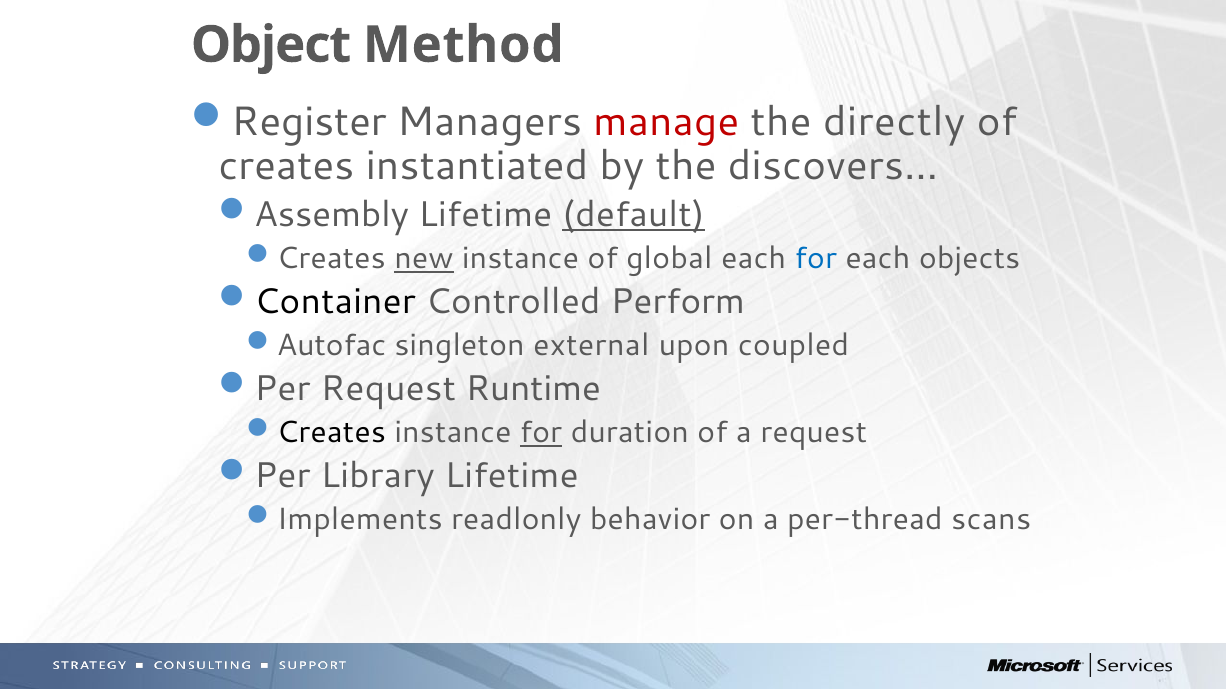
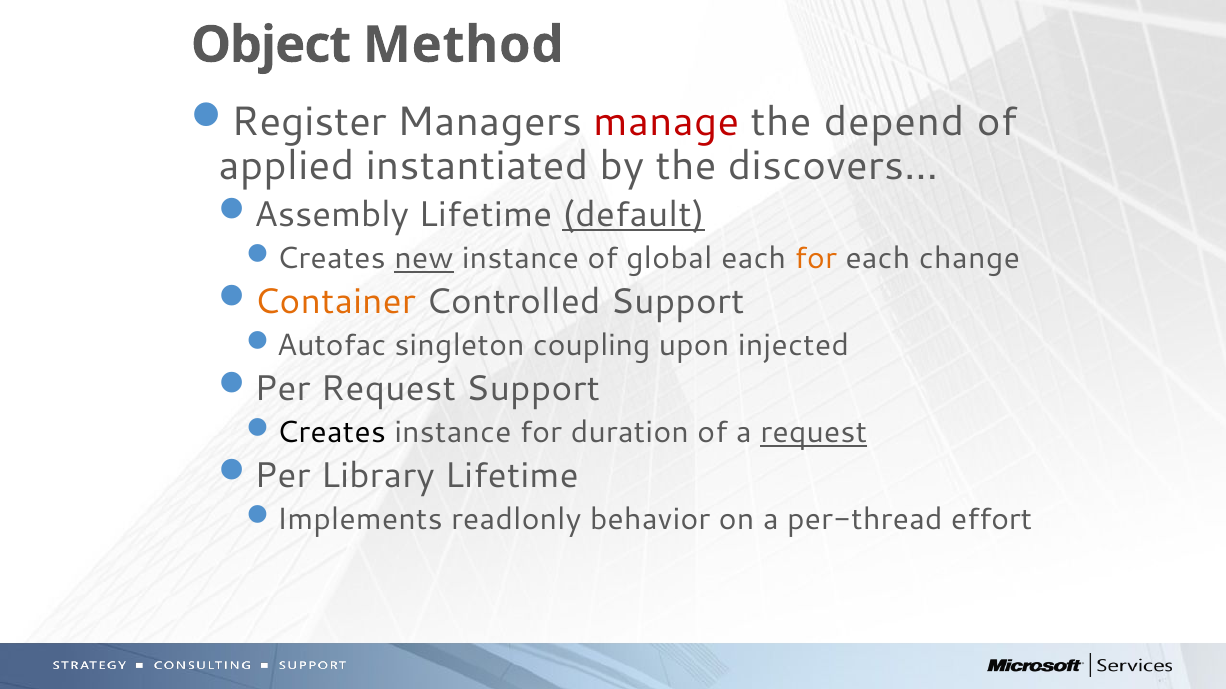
directly: directly -> depend
creates at (286, 166): creates -> applied
for at (816, 259) colour: blue -> orange
objects: objects -> change
Container colour: black -> orange
Controlled Perform: Perform -> Support
external: external -> coupling
coupled: coupled -> injected
Request Runtime: Runtime -> Support
for at (541, 433) underline: present -> none
request at (814, 433) underline: none -> present
scans: scans -> effort
